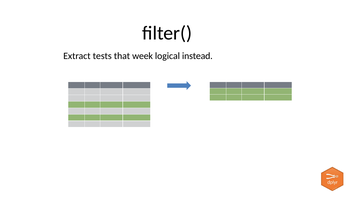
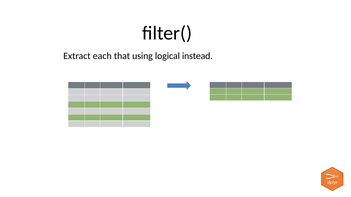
tests: tests -> each
week: week -> using
